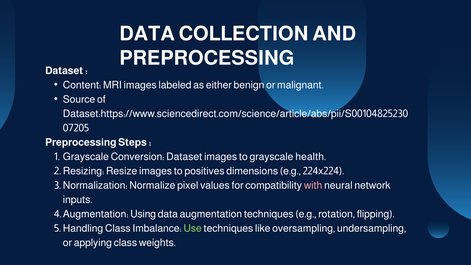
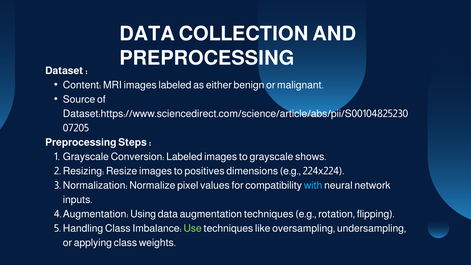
Conversion Dataset: Dataset -> Labeled
health: health -> shows
with colour: pink -> light blue
